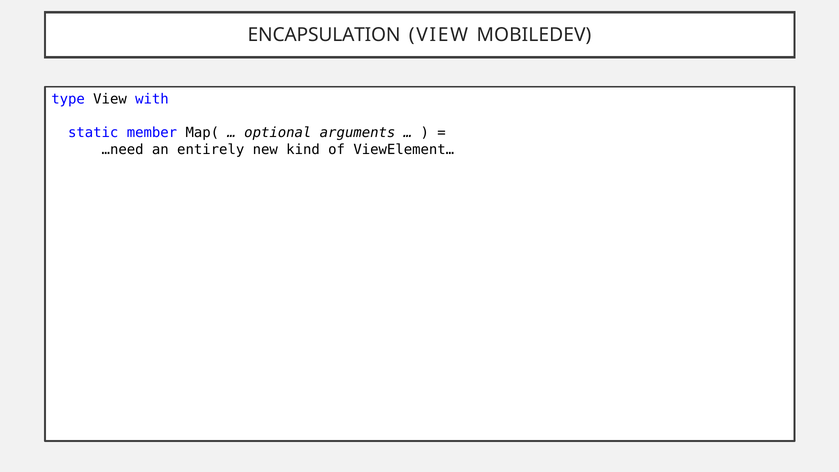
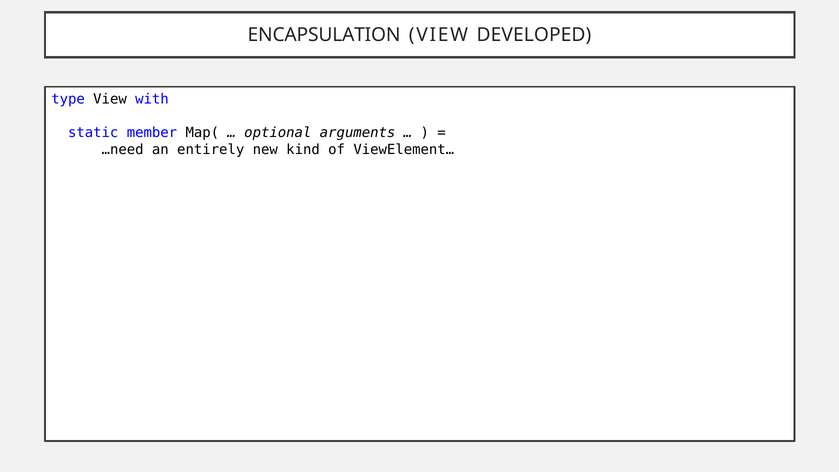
MOBILEDEV: MOBILEDEV -> DEVELOPED
